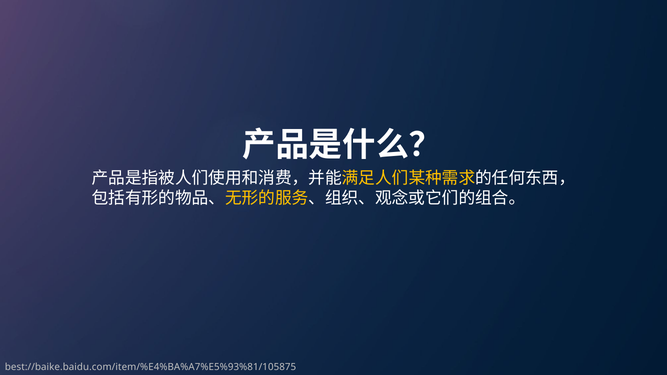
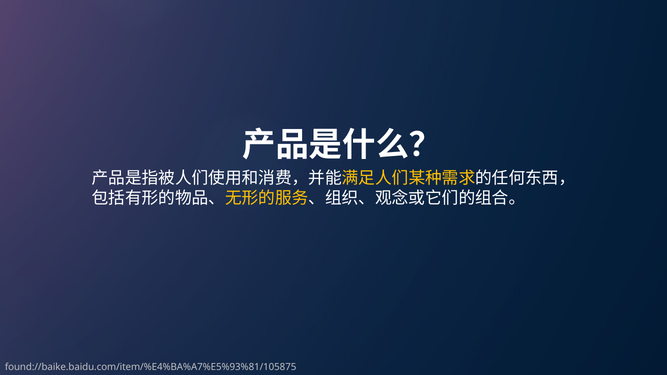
best://baike.baidu.com/item/%E4%BA%A7%E5%93%81/105875: best://baike.baidu.com/item/%E4%BA%A7%E5%93%81/105875 -> found://baike.baidu.com/item/%E4%BA%A7%E5%93%81/105875
